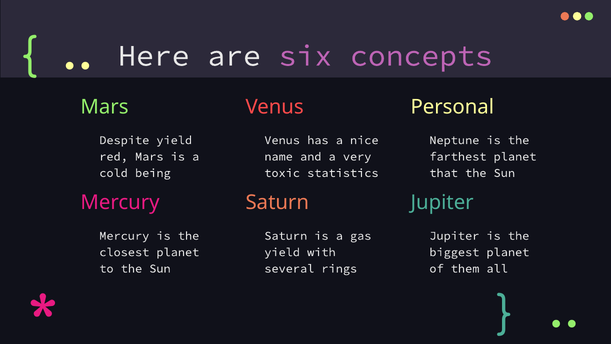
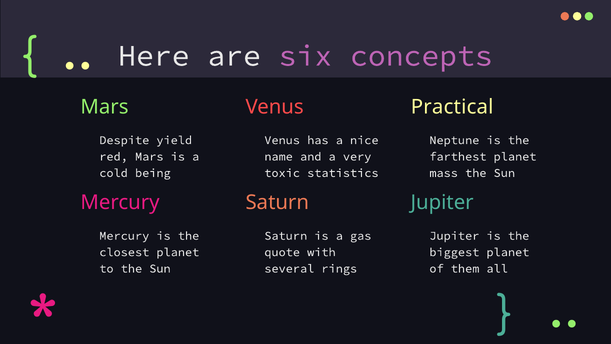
Personal: Personal -> Practical
that: that -> mass
yield at (282, 252): yield -> quote
